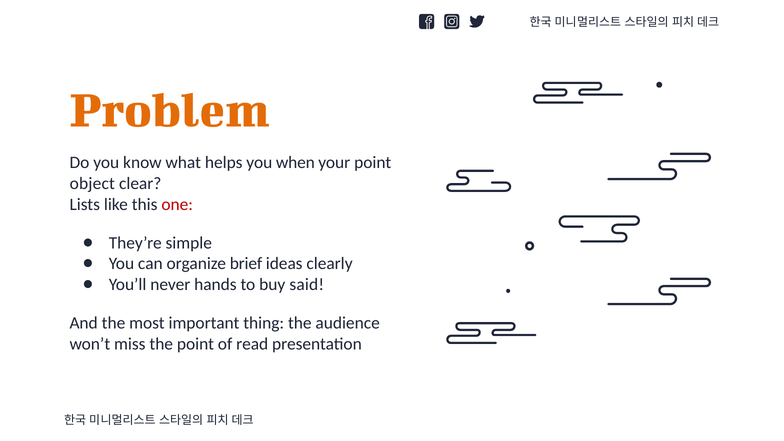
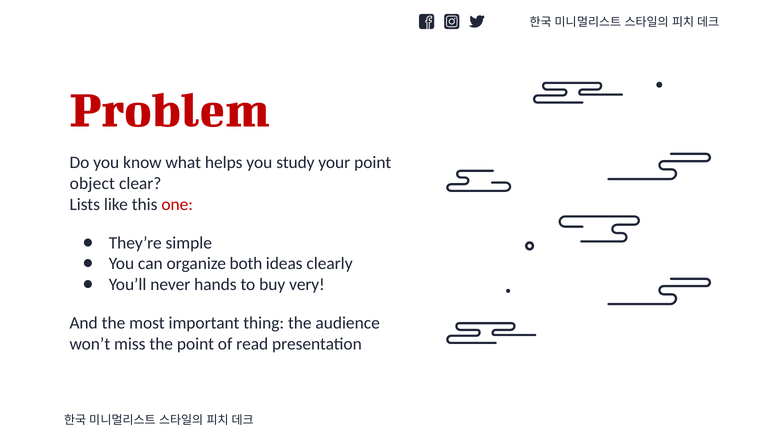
Problem colour: orange -> red
when: when -> study
brief: brief -> both
said: said -> very
